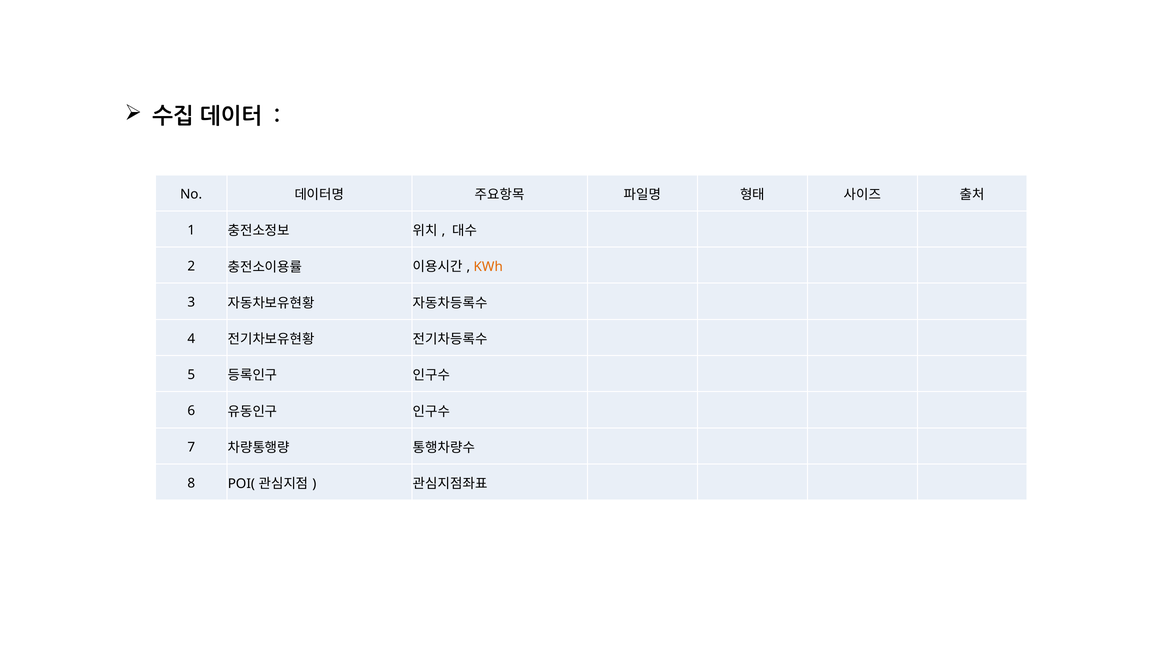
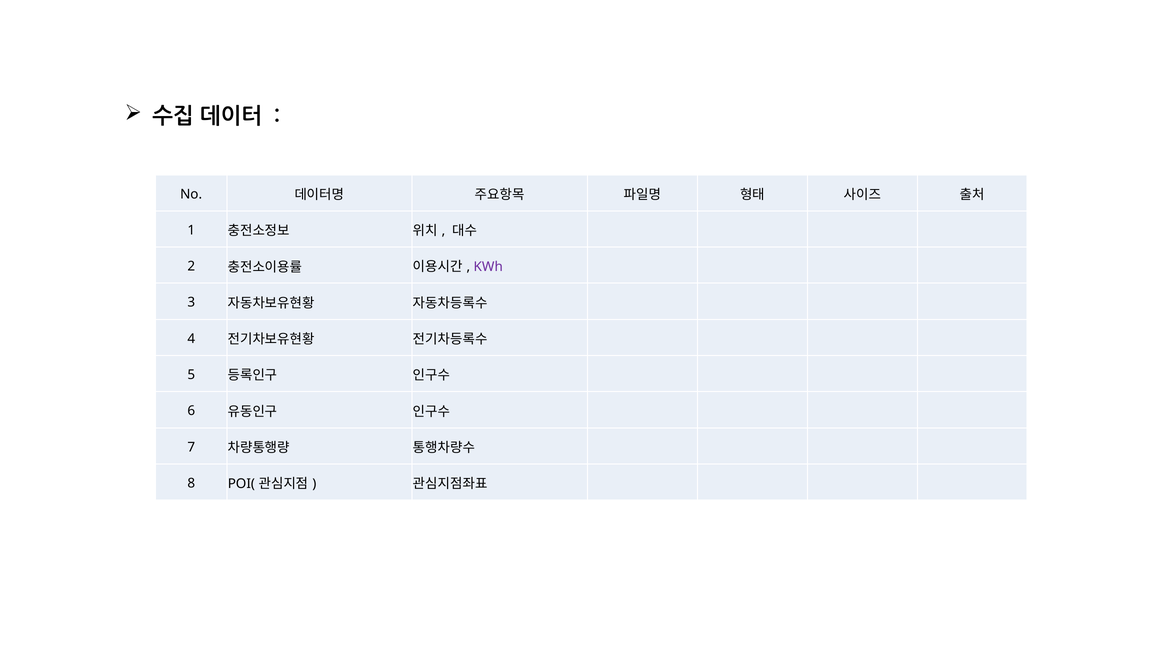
KWh colour: orange -> purple
